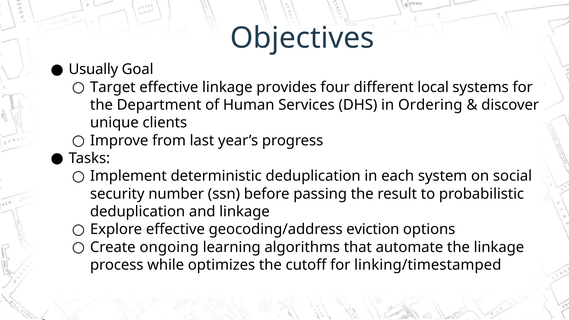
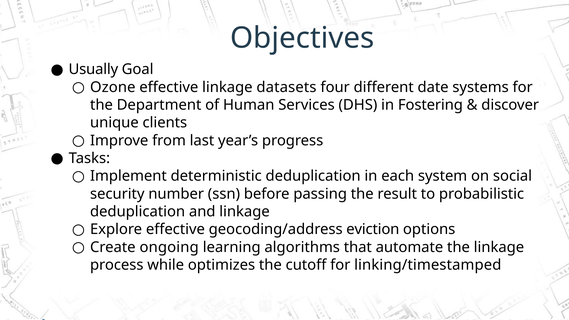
Target: Target -> Ozone
provides: provides -> datasets
local: local -> date
Ordering: Ordering -> Fostering
